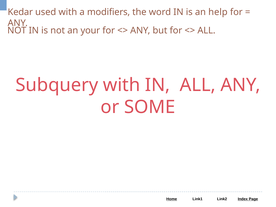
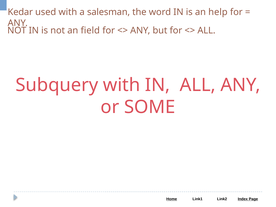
modifiers: modifiers -> salesman
your: your -> field
